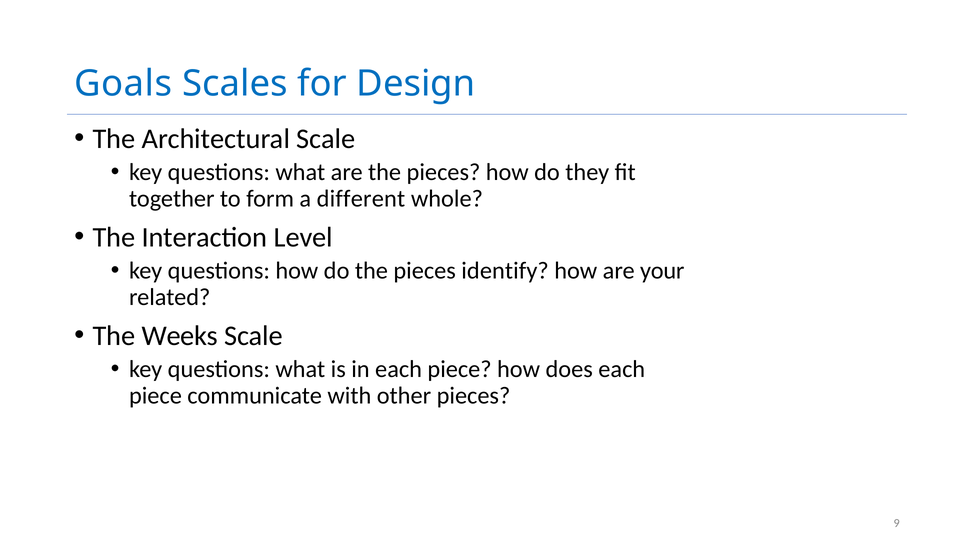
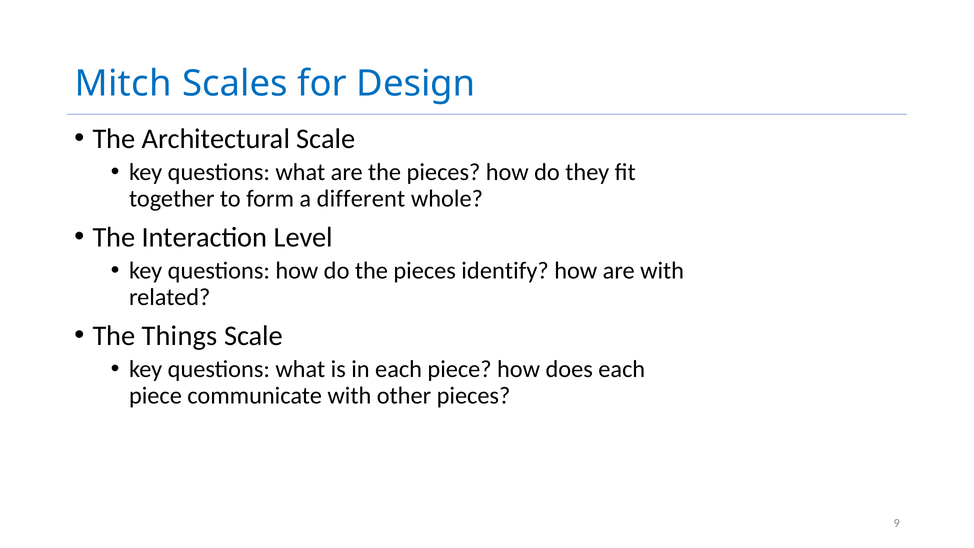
Goals: Goals -> Mitch
are your: your -> with
Weeks: Weeks -> Things
